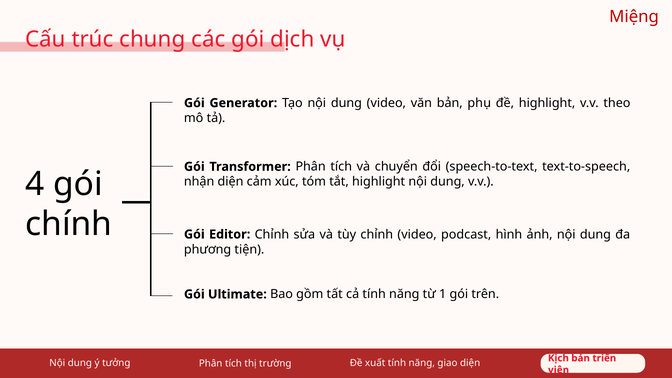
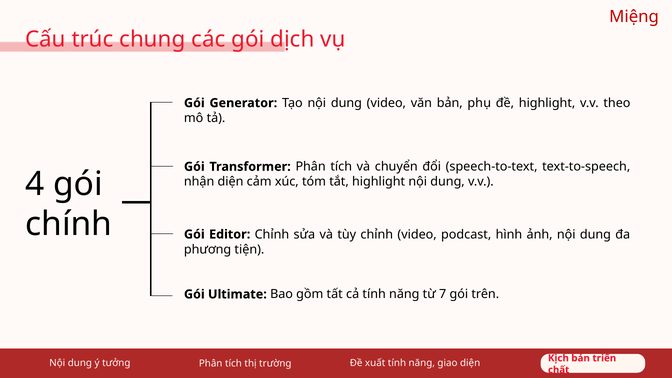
1: 1 -> 7
viên: viên -> chất
